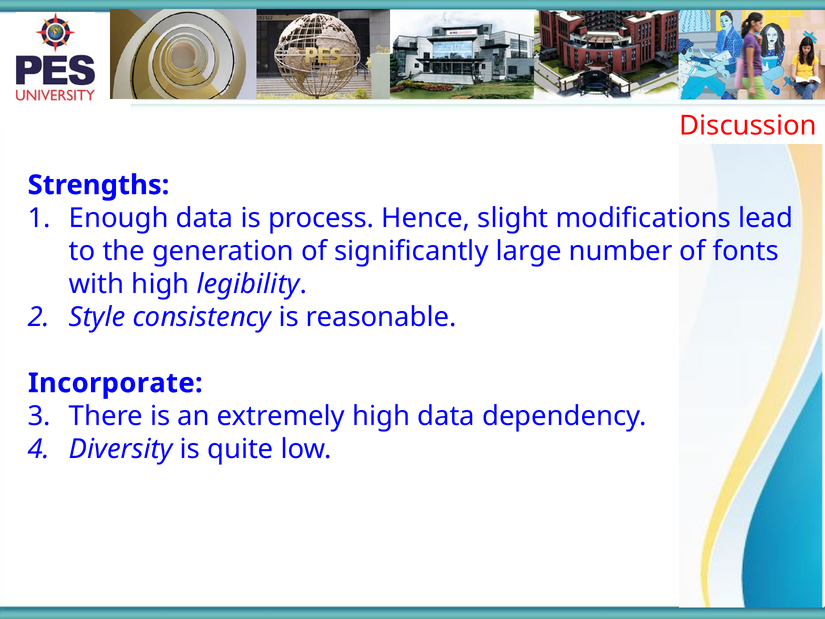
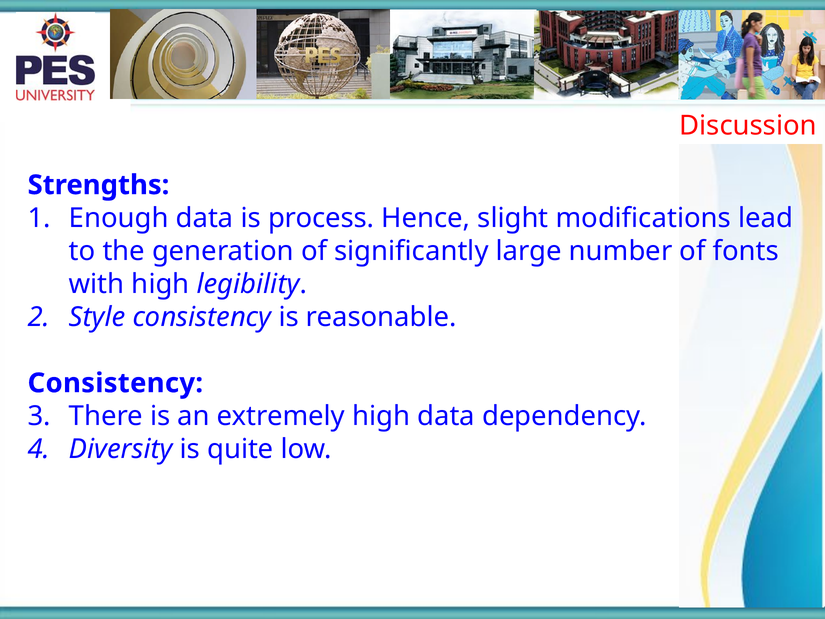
Incorporate at (115, 383): Incorporate -> Consistency
